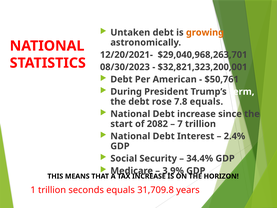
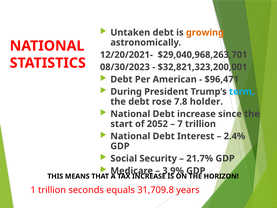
$50,761: $50,761 -> $96,471
term colour: white -> light blue
7.8 equals: equals -> holder
2082: 2082 -> 2052
34.4%: 34.4% -> 21.7%
